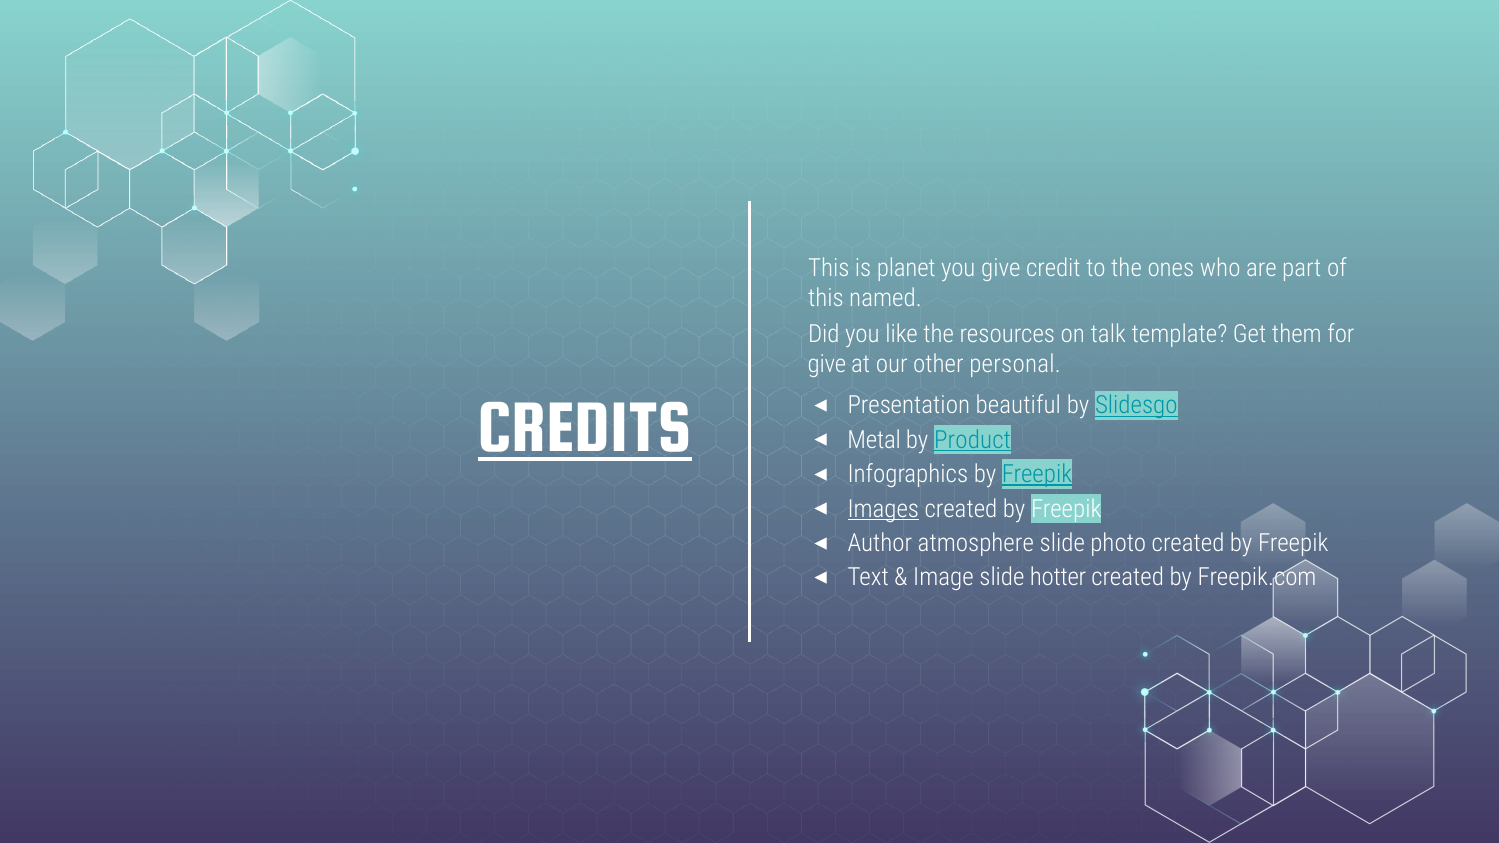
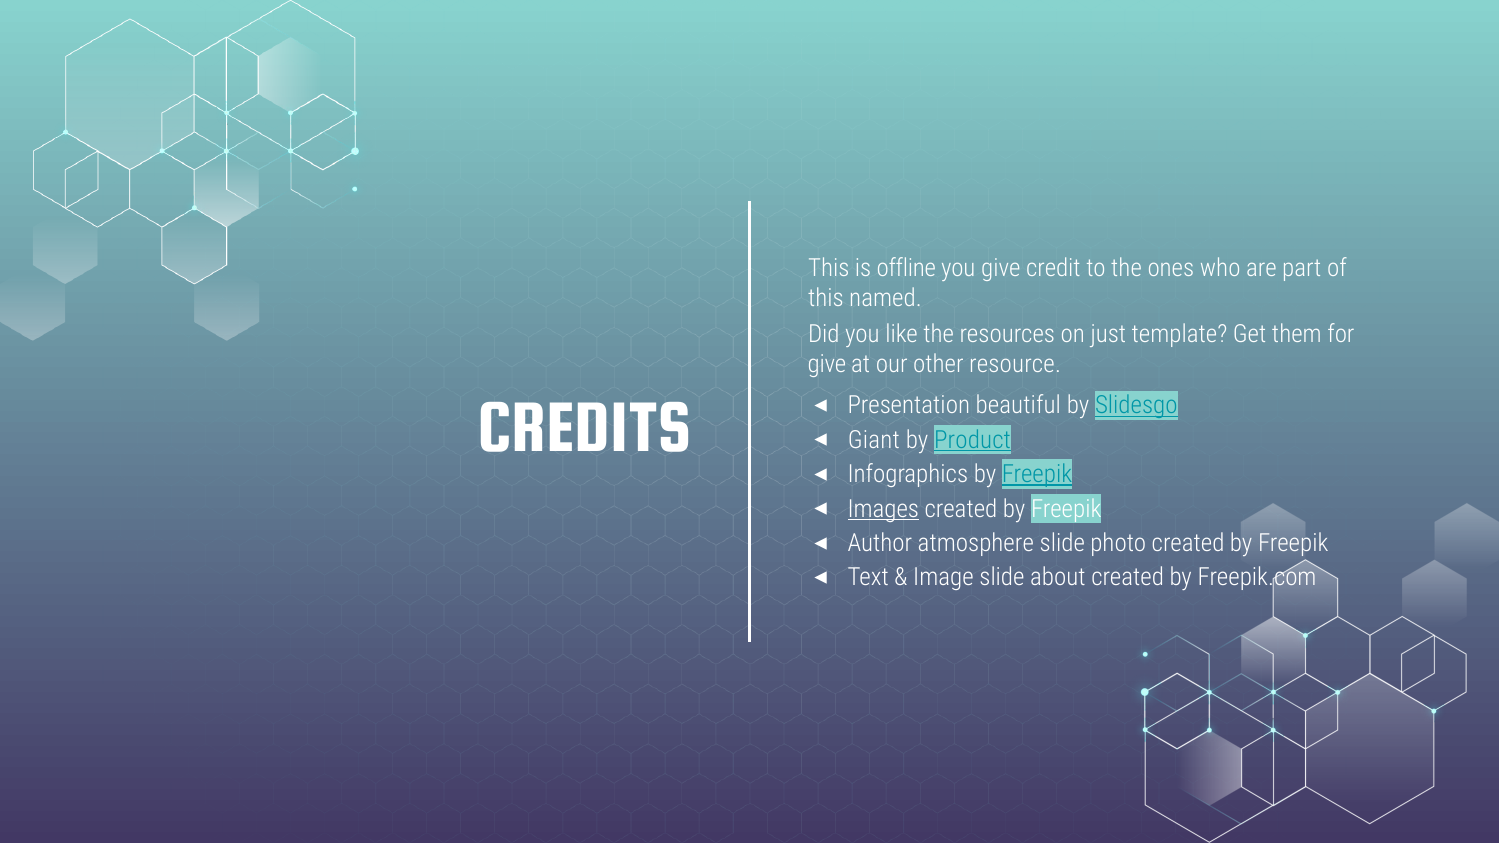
planet: planet -> offline
talk: talk -> just
personal: personal -> resource
CREDITS underline: present -> none
Metal: Metal -> Giant
hotter: hotter -> about
